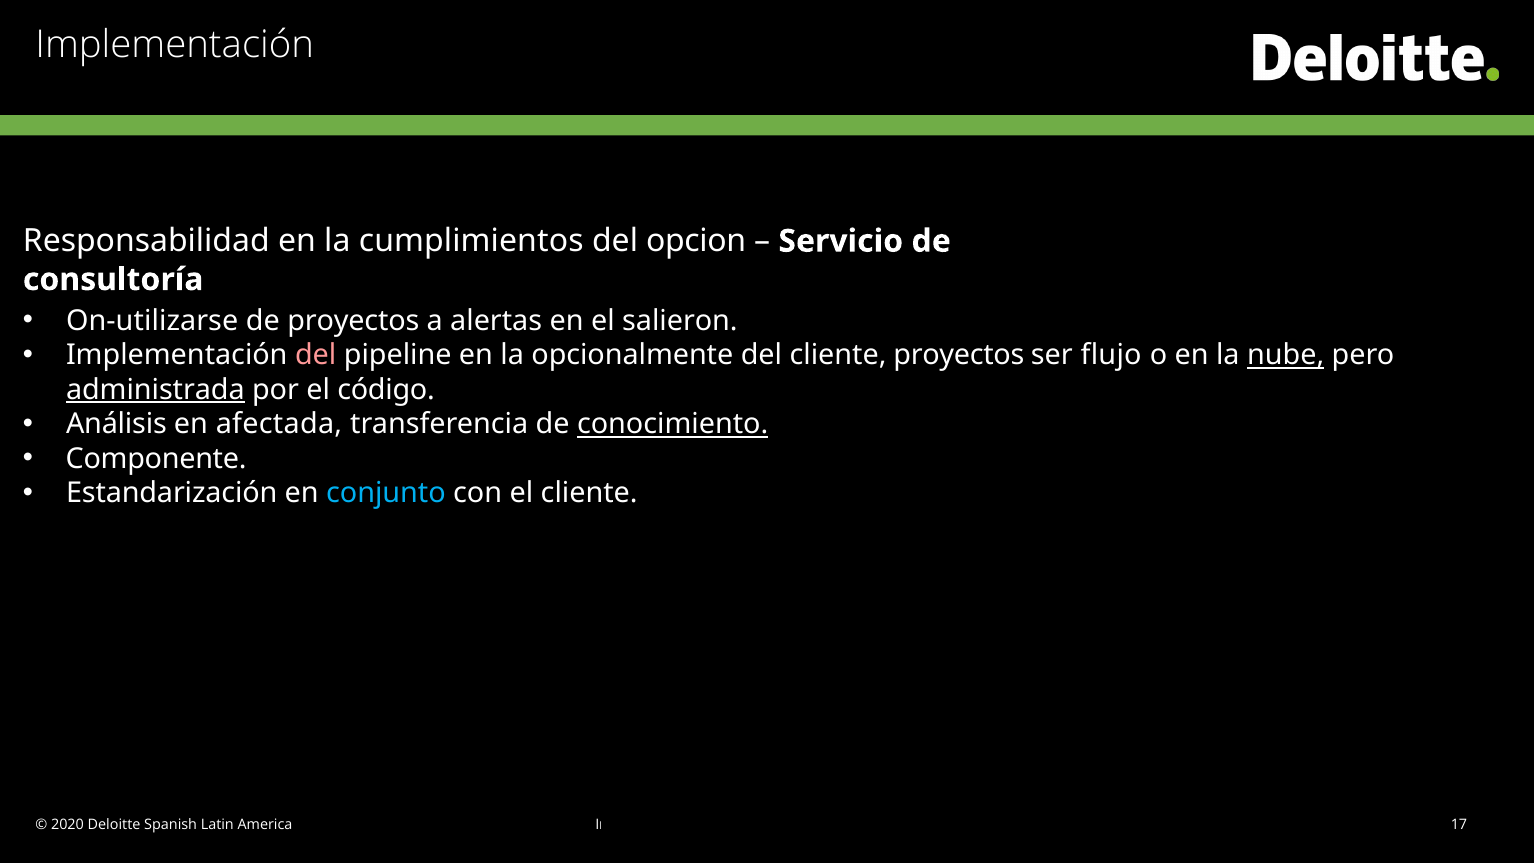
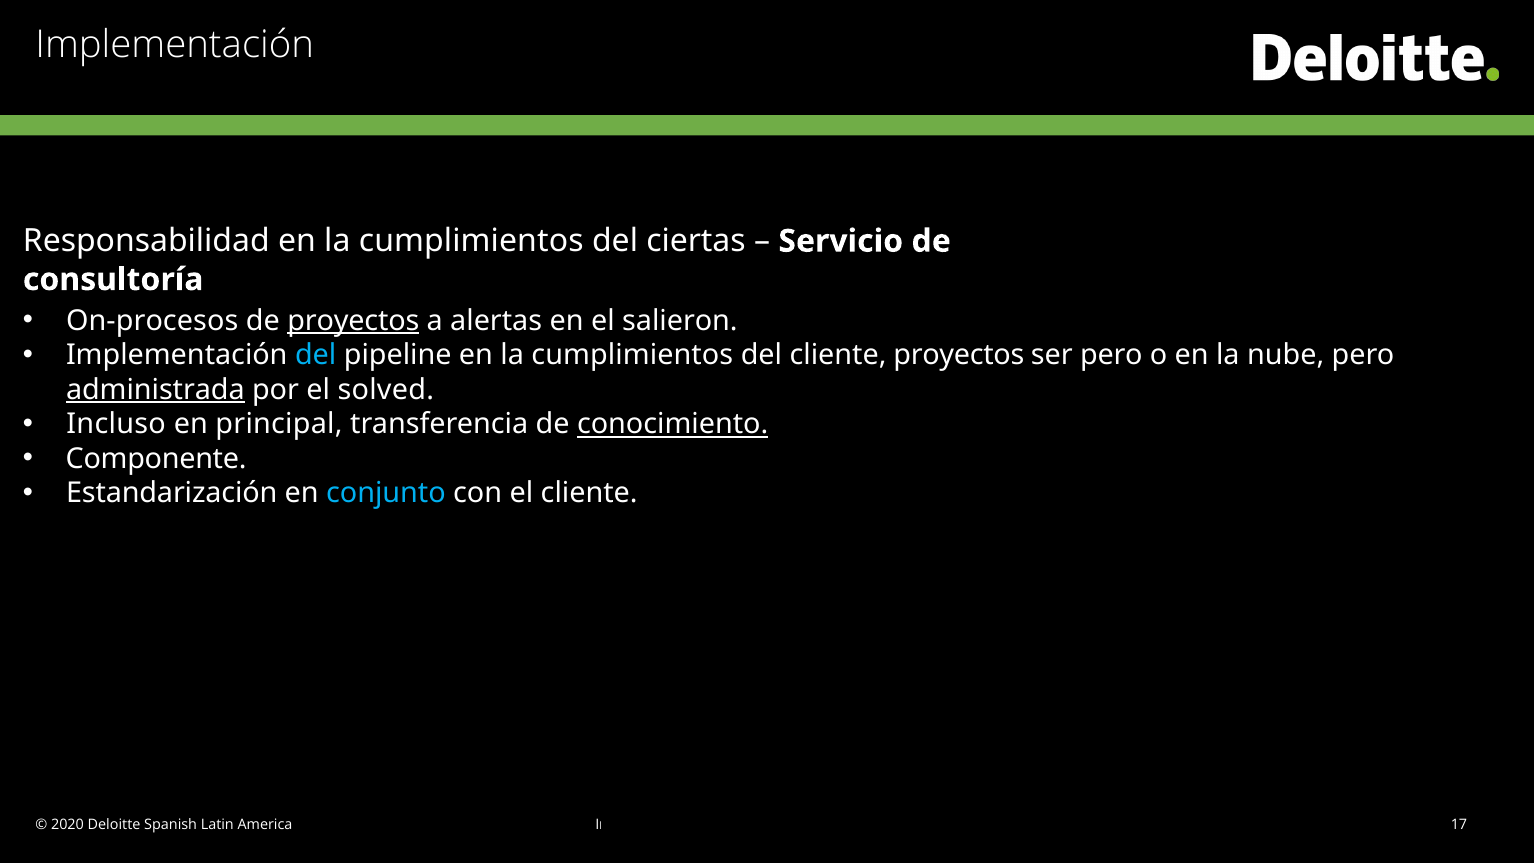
opcion: opcion -> ciertas
On-utilizarse: On-utilizarse -> On-procesos
proyectos at (353, 321) underline: none -> present
del at (316, 355) colour: pink -> light blue
pipeline en la opcionalmente: opcionalmente -> cumplimientos
ser flujo: flujo -> pero
nube underline: present -> none
código: código -> solved
Análisis: Análisis -> Incluso
afectada: afectada -> principal
